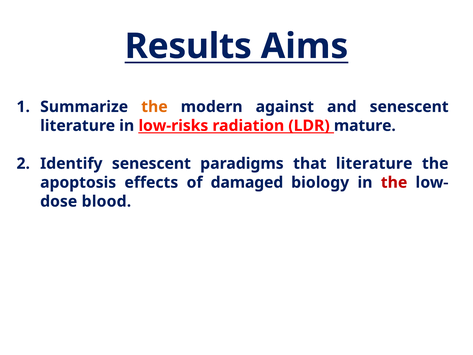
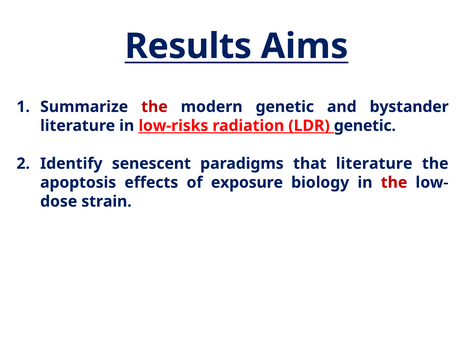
the at (154, 107) colour: orange -> red
modern against: against -> genetic
and senescent: senescent -> bystander
LDR mature: mature -> genetic
damaged: damaged -> exposure
blood: blood -> strain
